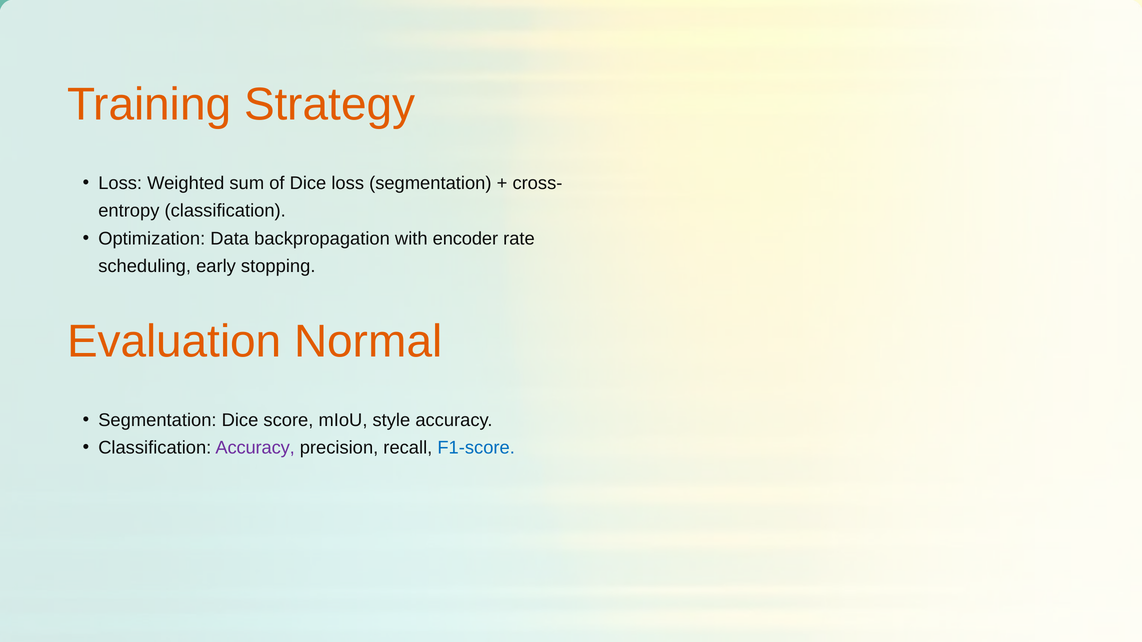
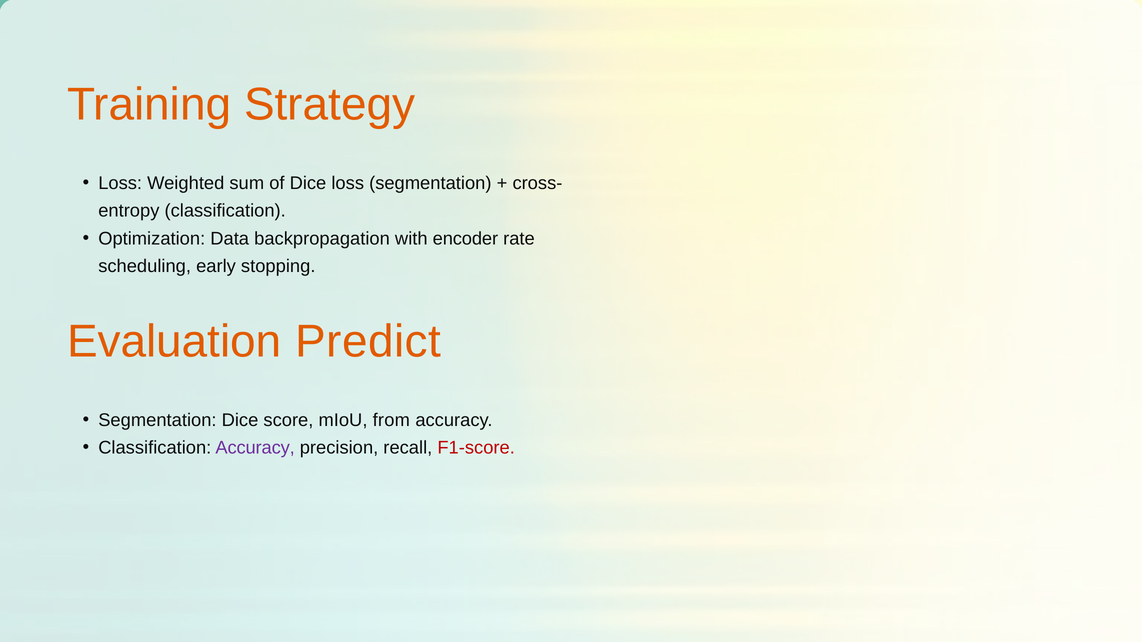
Normal: Normal -> Predict
style: style -> from
F1-score colour: blue -> red
